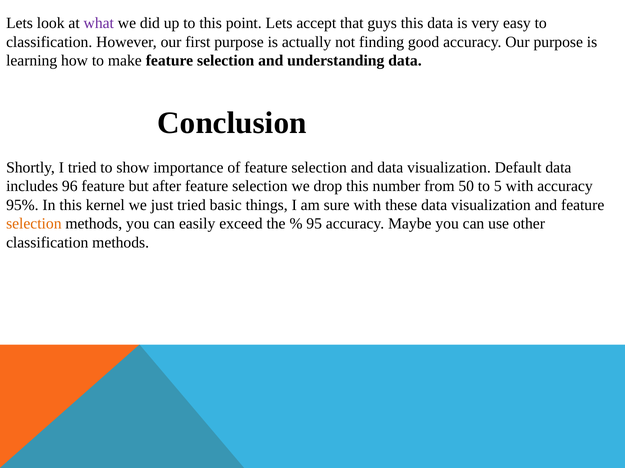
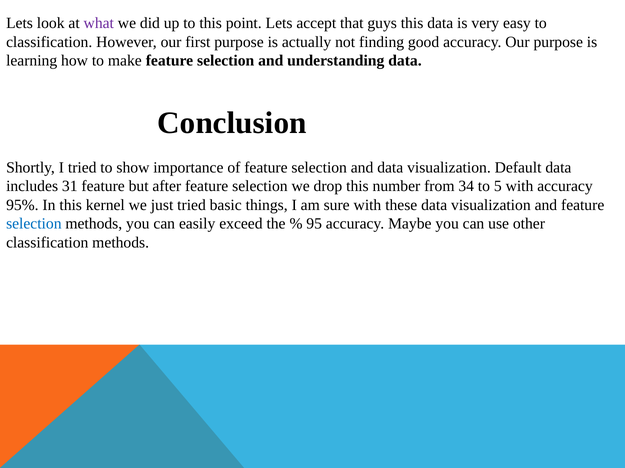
96: 96 -> 31
50: 50 -> 34
selection at (34, 224) colour: orange -> blue
